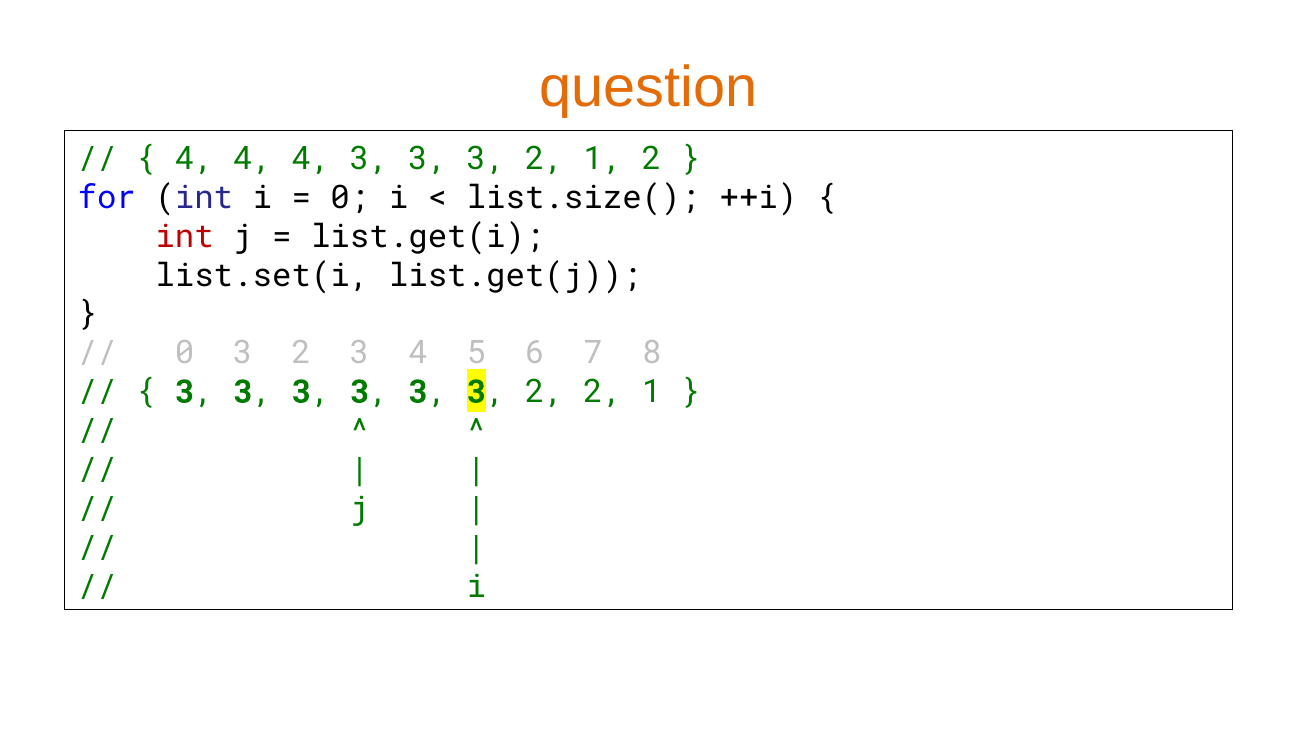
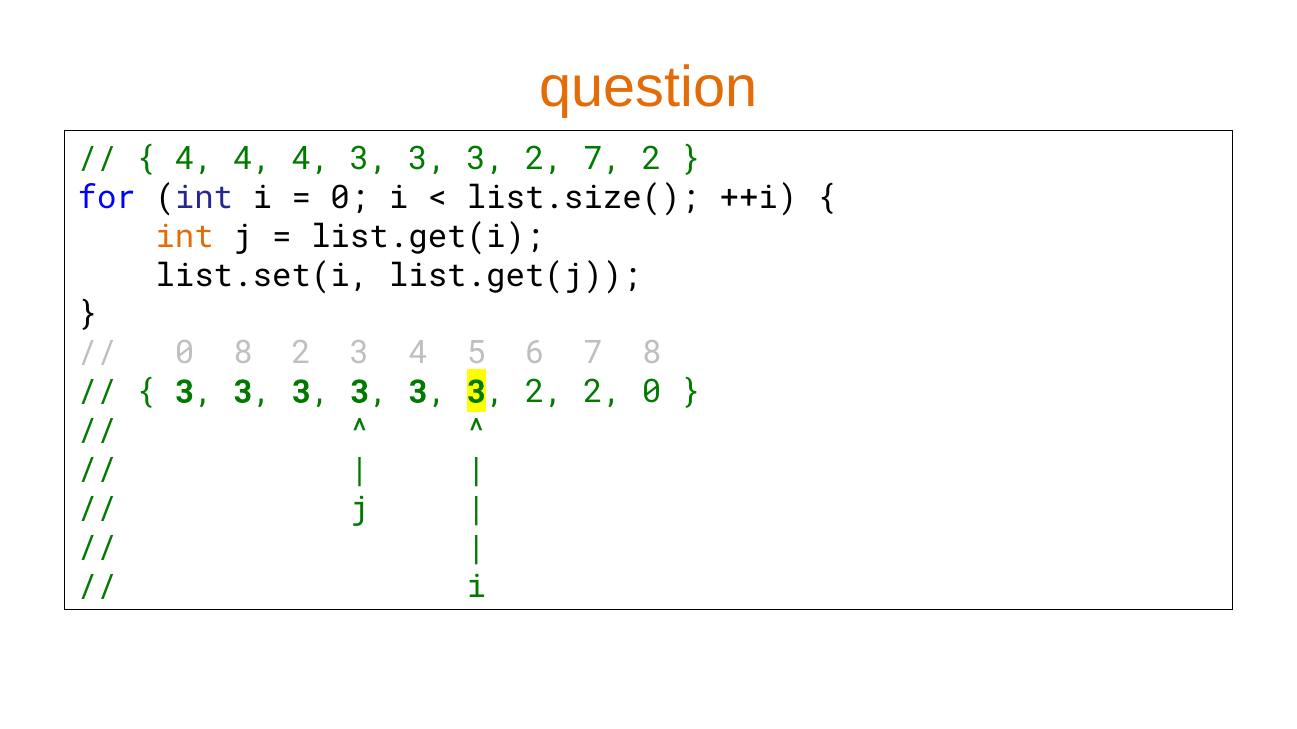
3 2 1: 1 -> 7
int at (185, 237) colour: red -> orange
0 3: 3 -> 8
2 2 1: 1 -> 0
